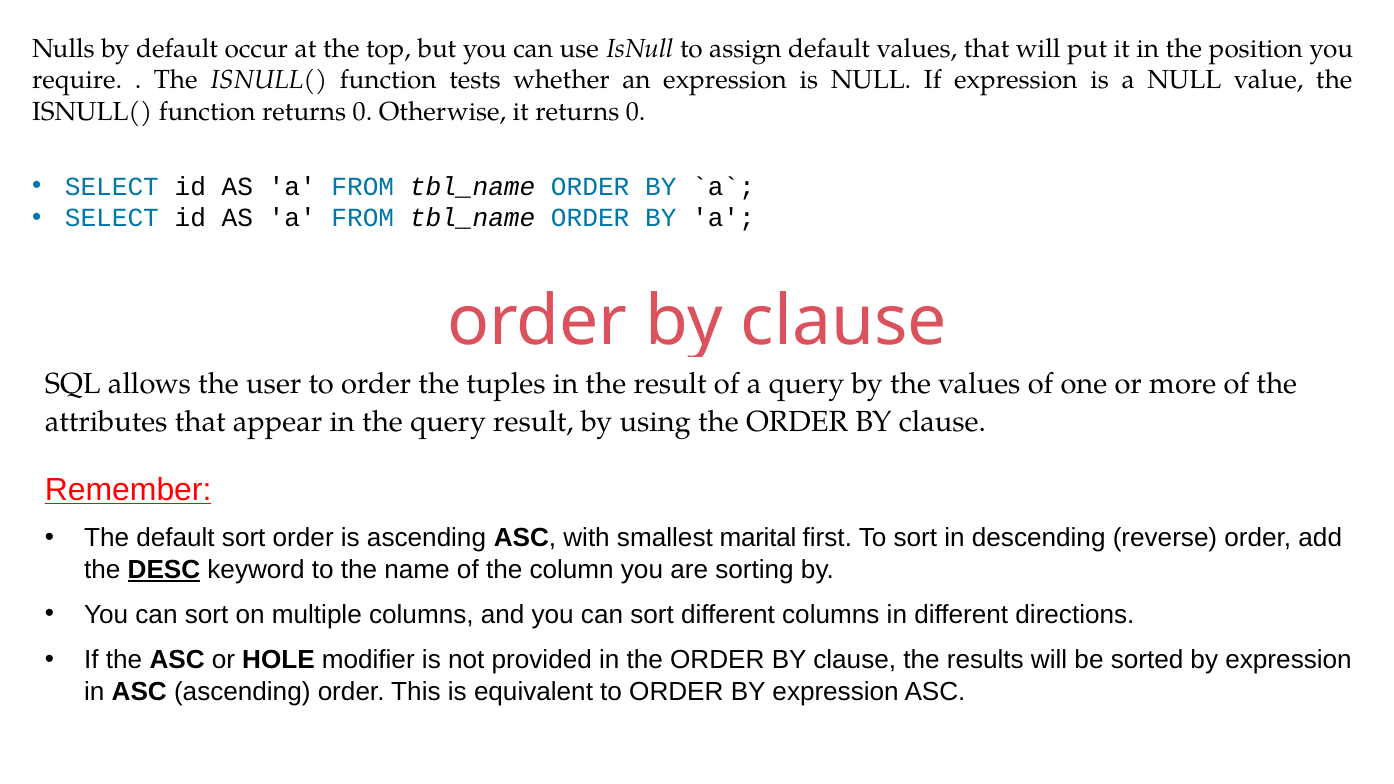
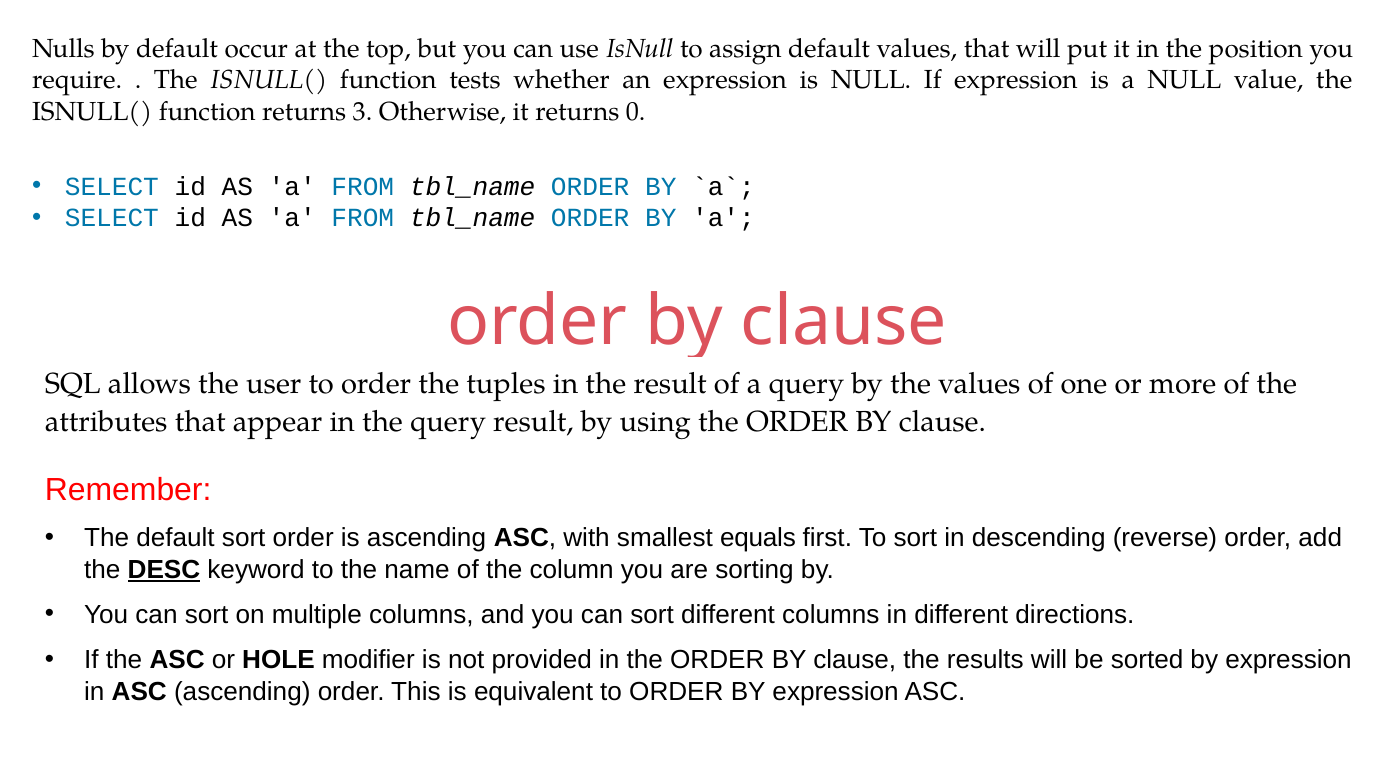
function returns 0: 0 -> 3
Remember underline: present -> none
marital: marital -> equals
